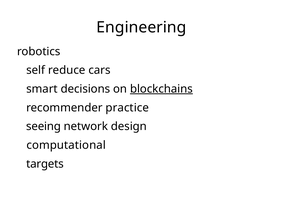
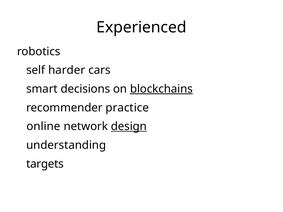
Engineering: Engineering -> Experienced
reduce: reduce -> harder
seeing: seeing -> online
design underline: none -> present
computational: computational -> understanding
